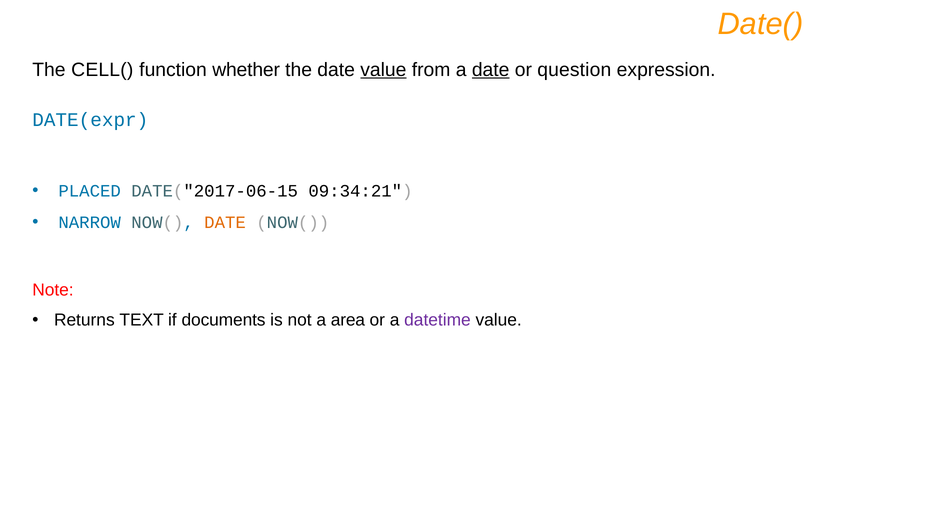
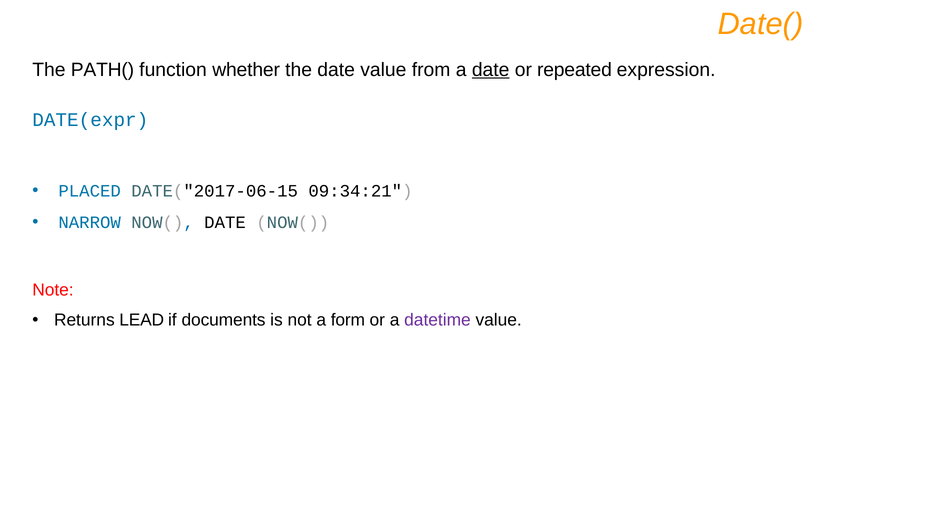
CELL(: CELL( -> PATH(
value at (383, 70) underline: present -> none
question: question -> repeated
DATE at (225, 222) colour: orange -> black
TEXT: TEXT -> LEAD
area: area -> form
